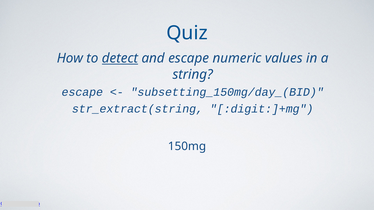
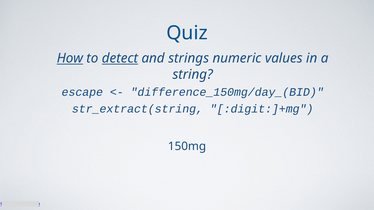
How underline: none -> present
and escape: escape -> strings
subsetting_150mg/day_(BID: subsetting_150mg/day_(BID -> difference_150mg/day_(BID
